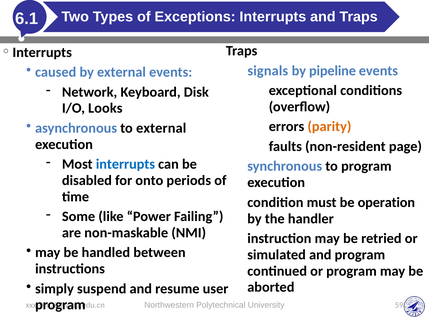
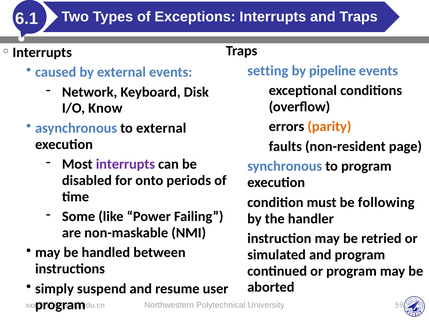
signals: signals -> setting
Looks: Looks -> Know
interrupts at (125, 165) colour: blue -> purple
operation: operation -> following
